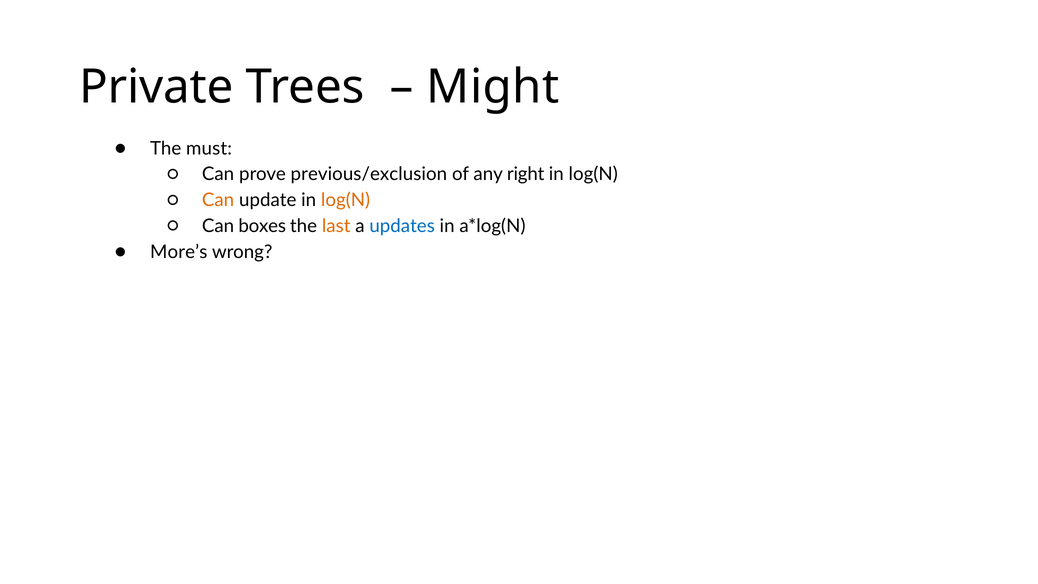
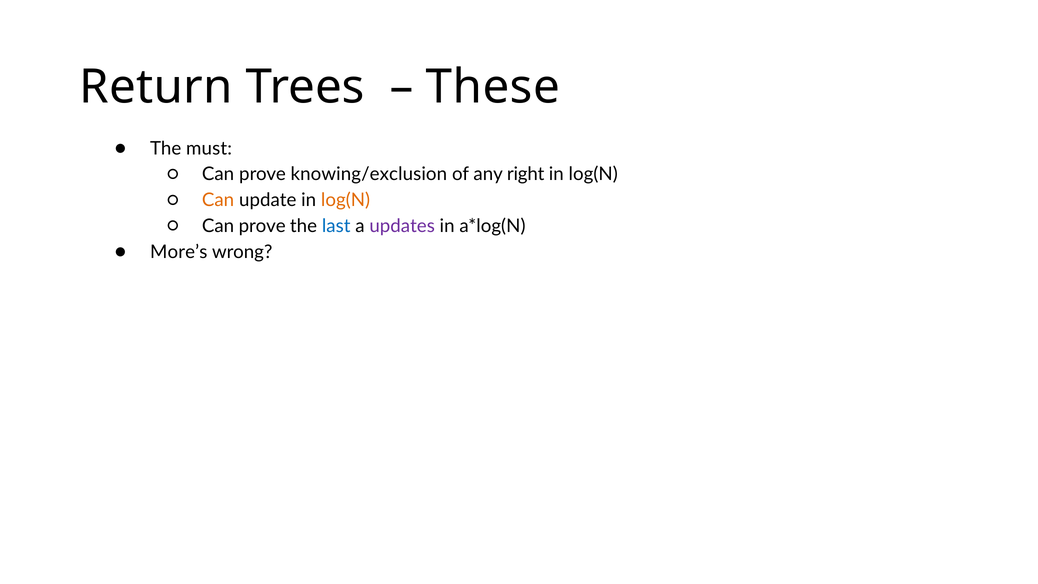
Private: Private -> Return
Might: Might -> These
previous/exclusion: previous/exclusion -> knowing/exclusion
boxes at (262, 226): boxes -> prove
last colour: orange -> blue
updates colour: blue -> purple
